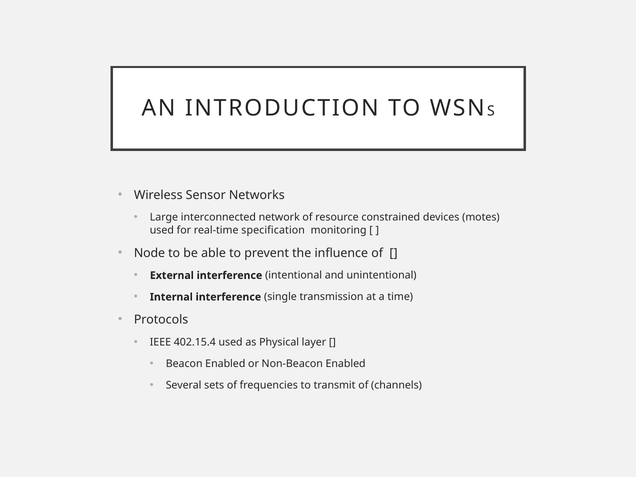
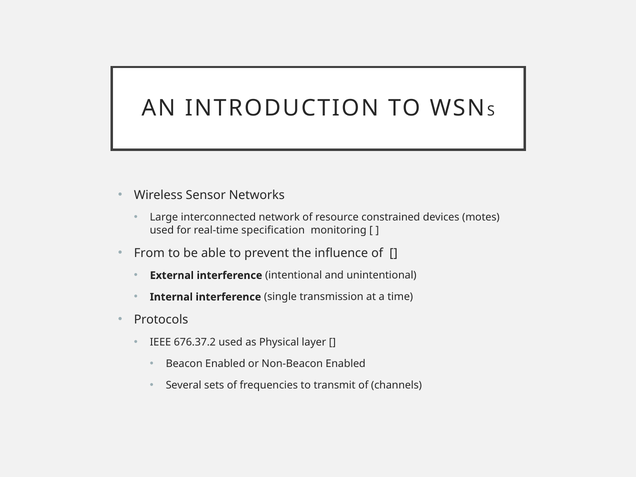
Node: Node -> From
402.15.4: 402.15.4 -> 676.37.2
